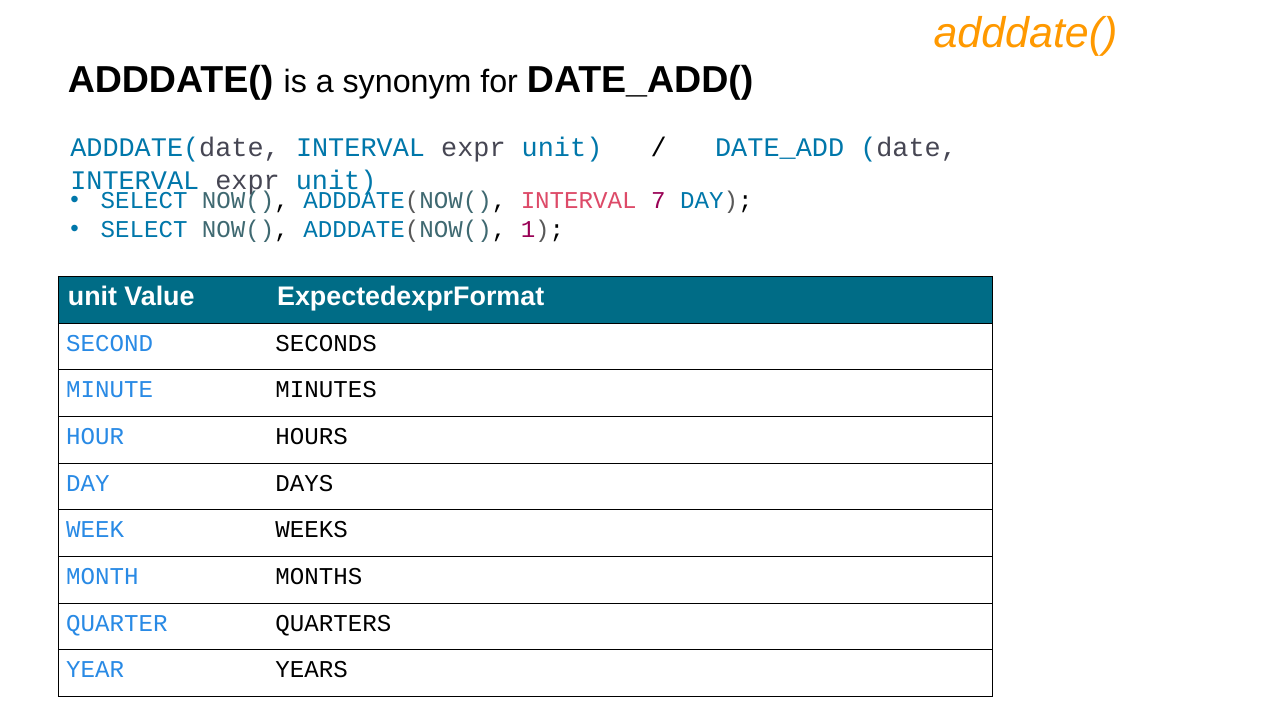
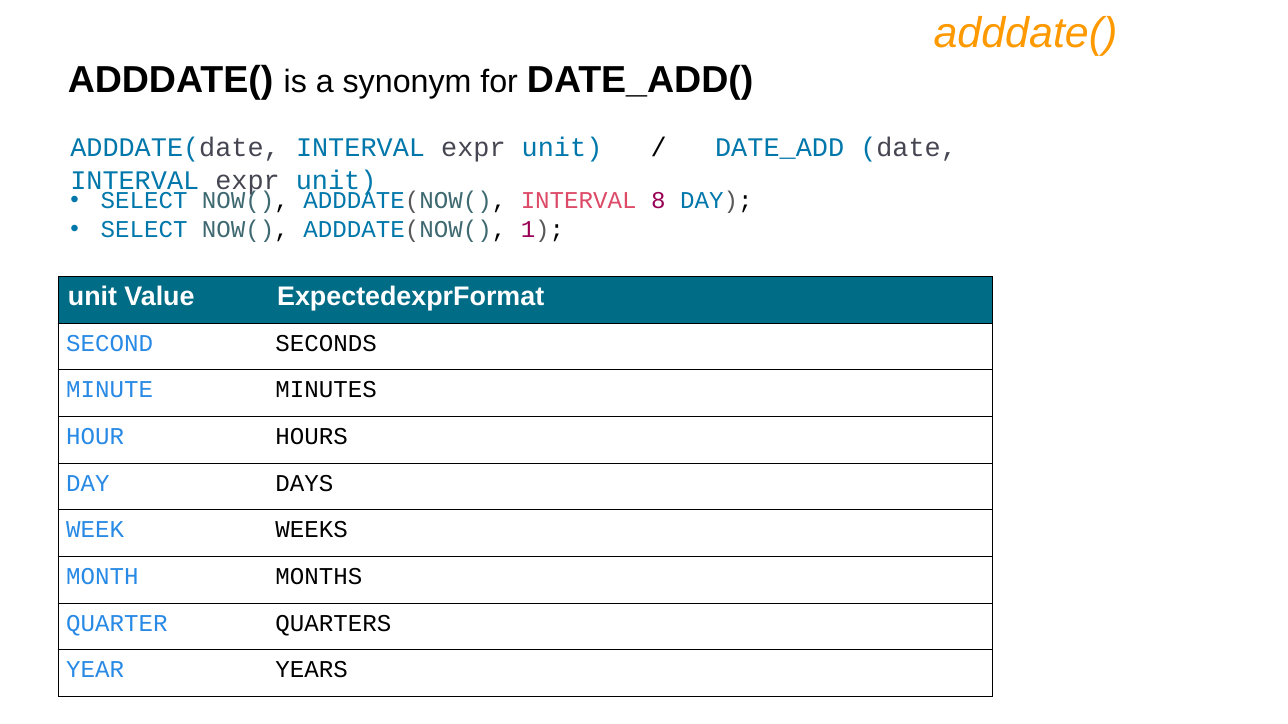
7: 7 -> 8
